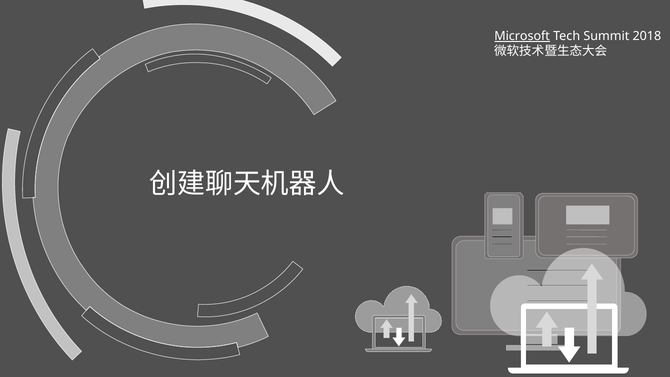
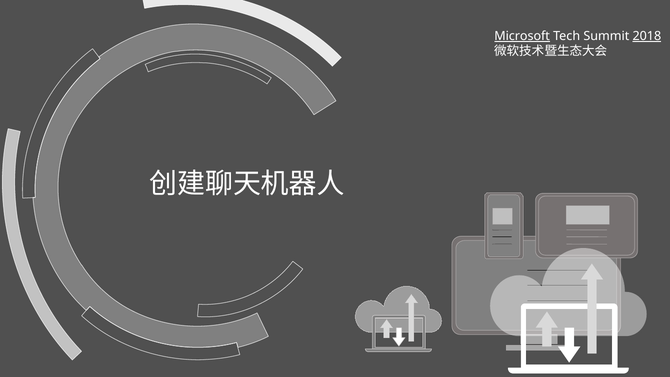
2018 underline: none -> present
